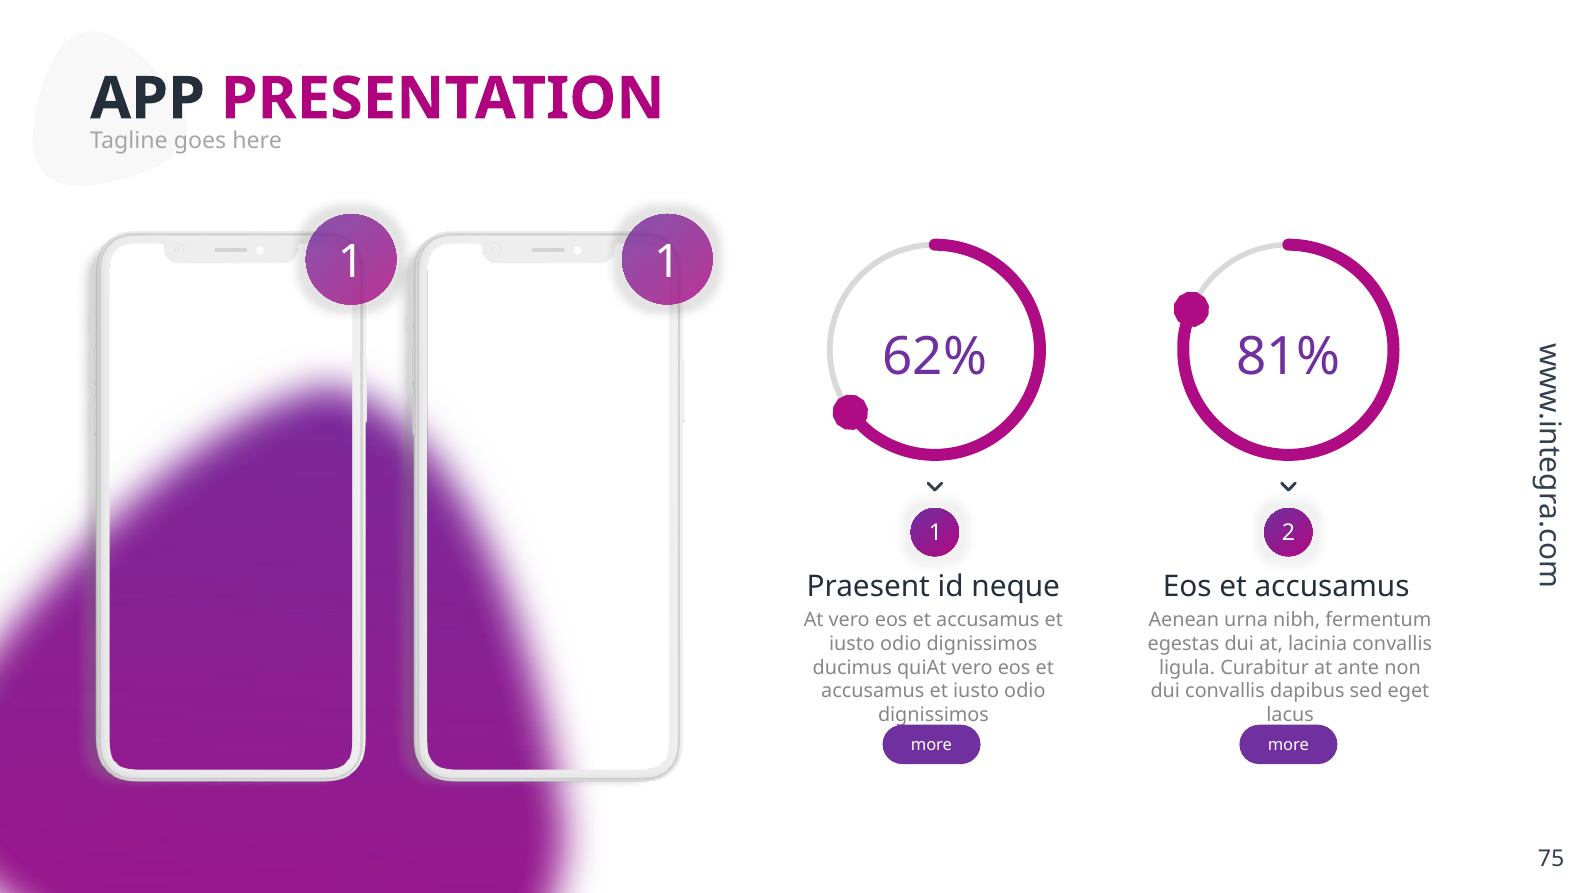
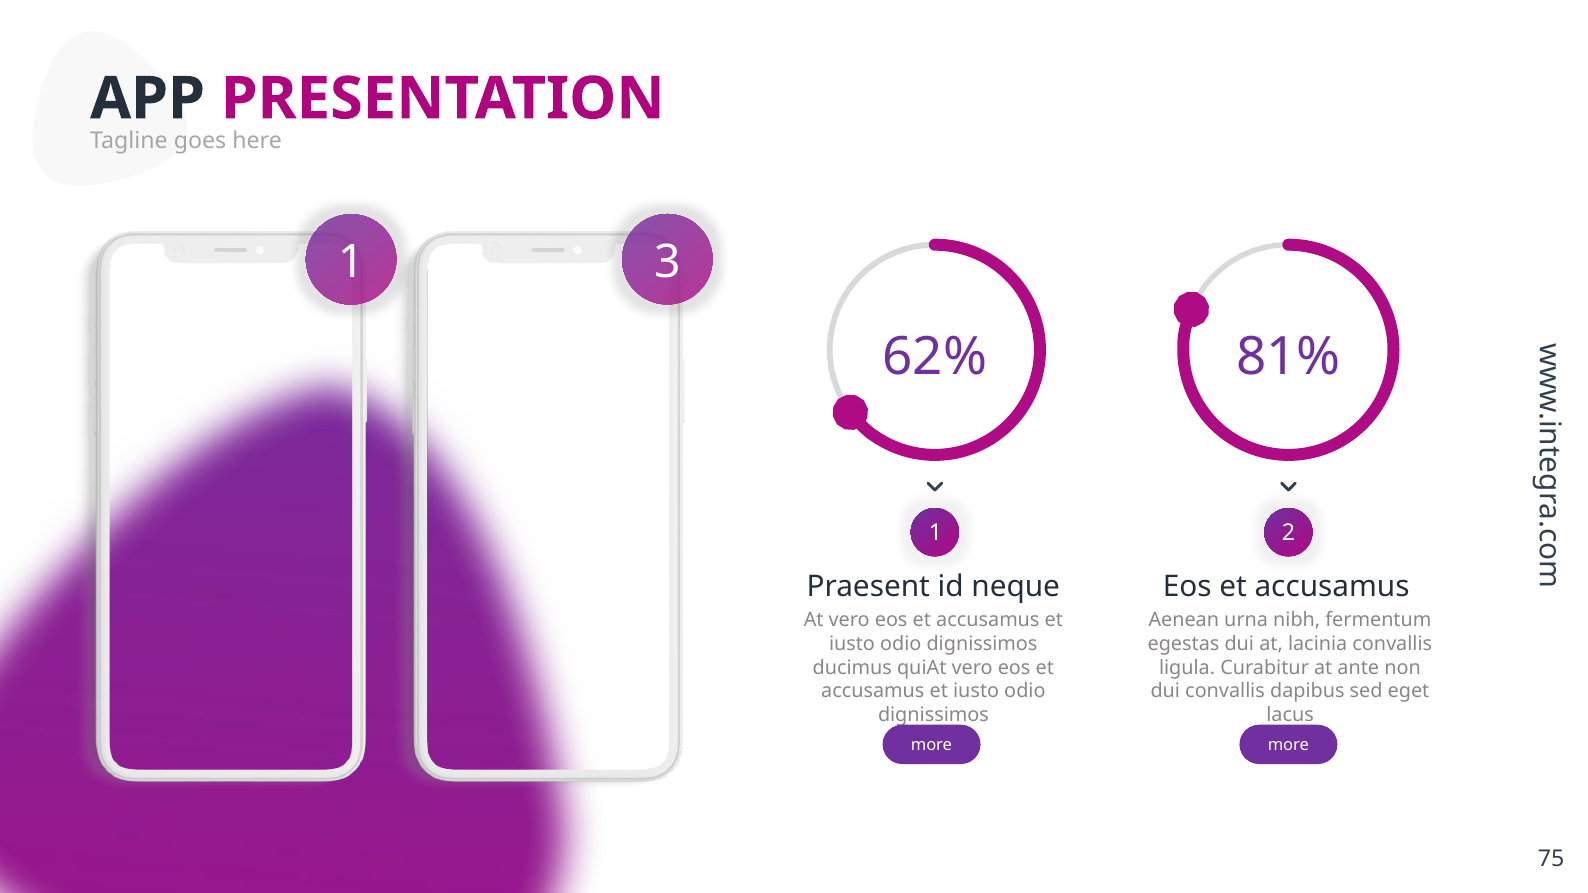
1 1: 1 -> 3
